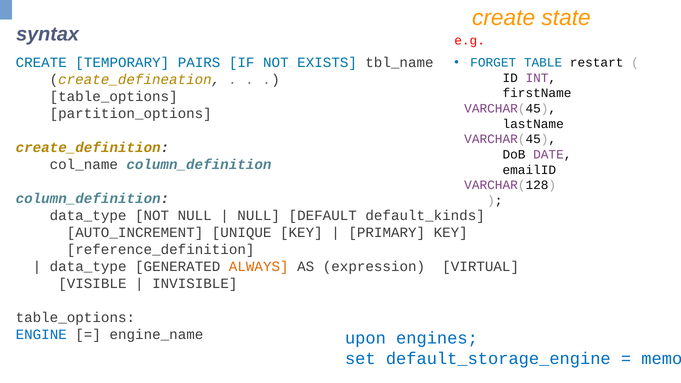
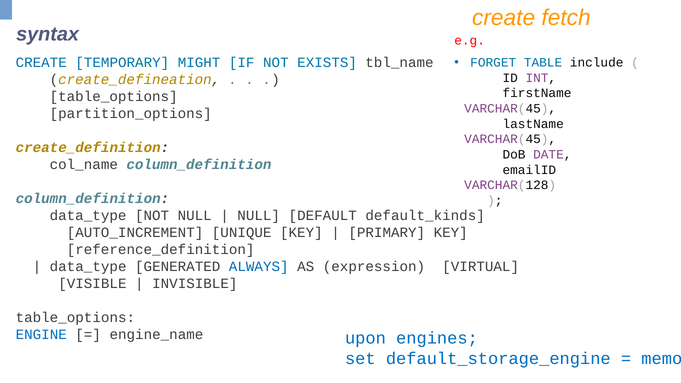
state: state -> fetch
restart: restart -> include
PAIRS: PAIRS -> MIGHT
ALWAYS colour: orange -> blue
